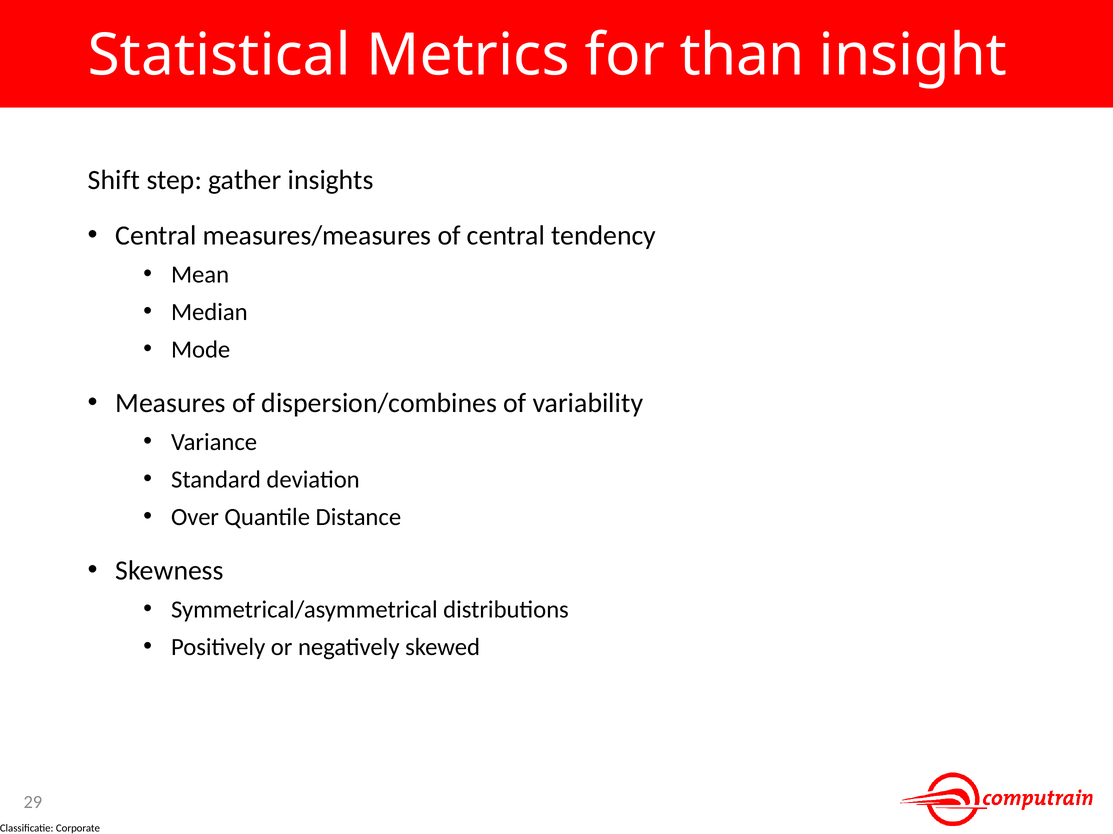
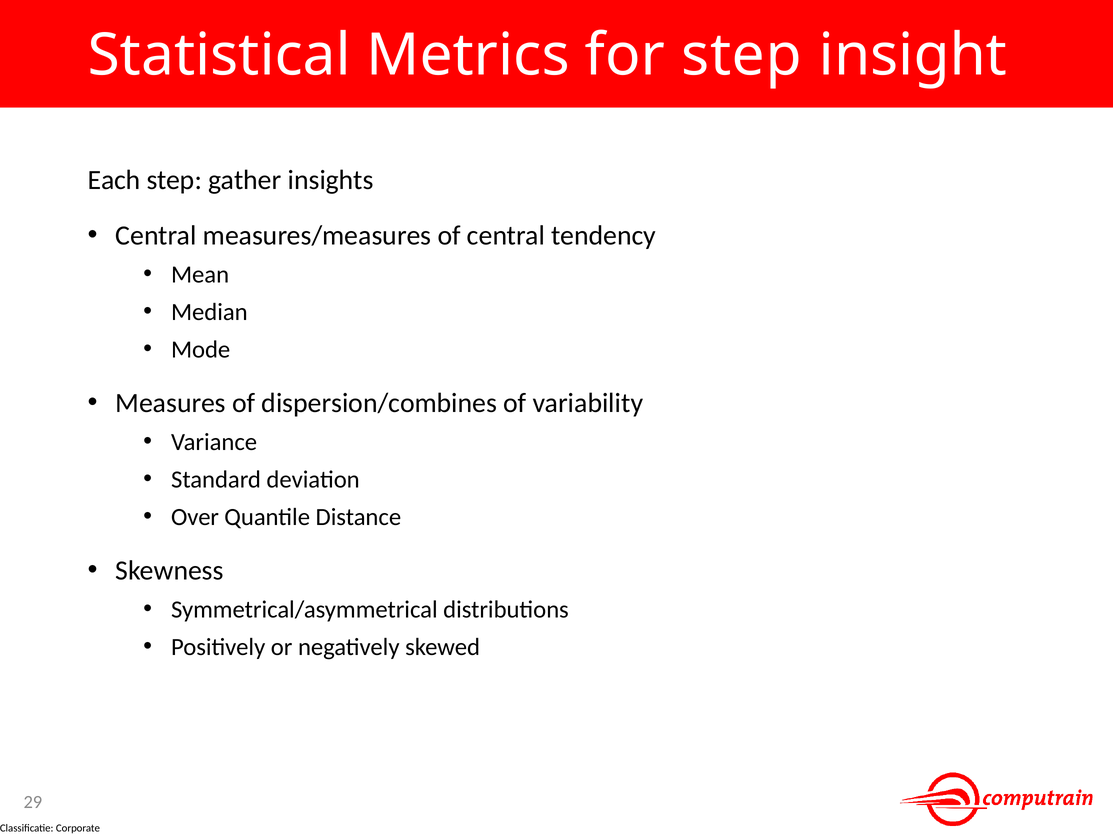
for than: than -> step
Shift: Shift -> Each
